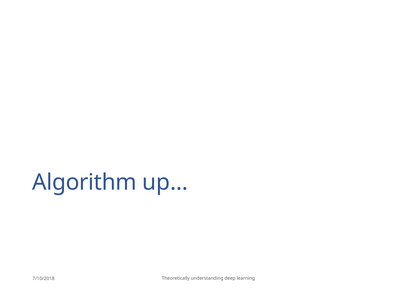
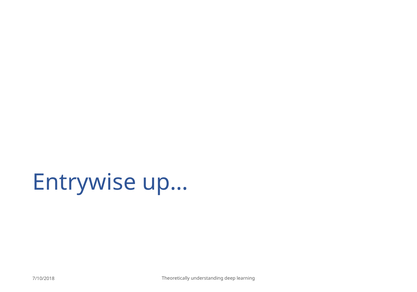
Algorithm: Algorithm -> Entrywise
